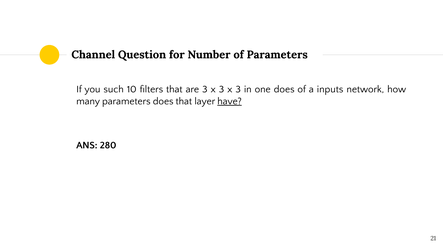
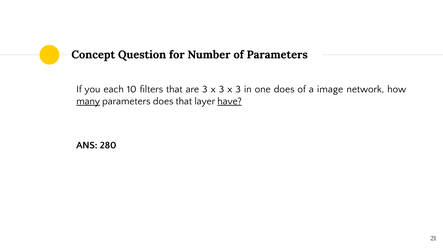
Channel: Channel -> Concept
such: such -> each
inputs: inputs -> image
many underline: none -> present
